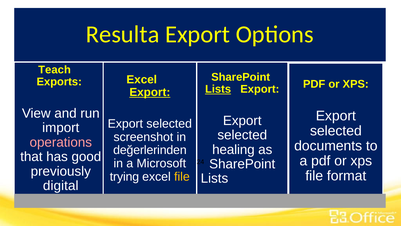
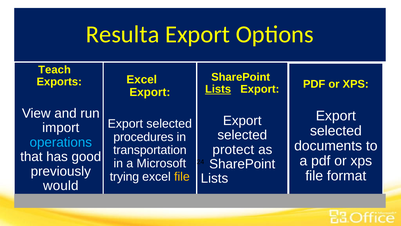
Export at (150, 92) underline: present -> none
screenshot: screenshot -> procedures
operations colour: pink -> light blue
healing: healing -> protect
değerlerinden: değerlerinden -> transportation
digital: digital -> would
